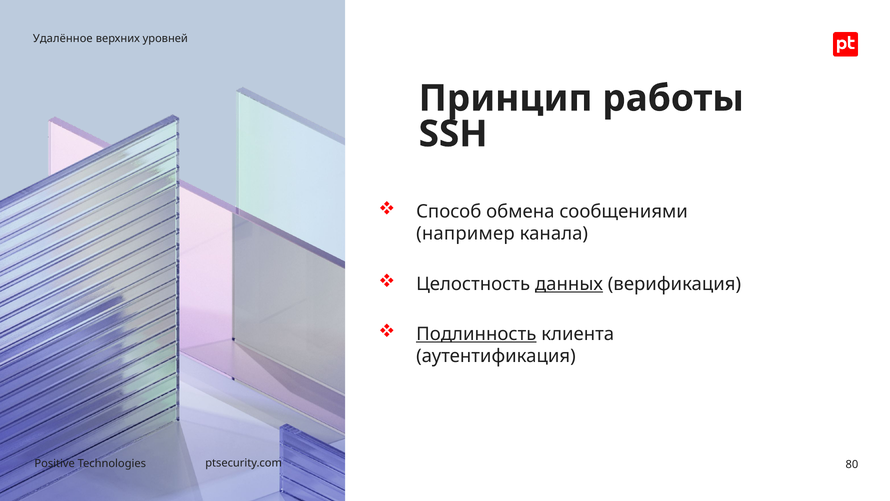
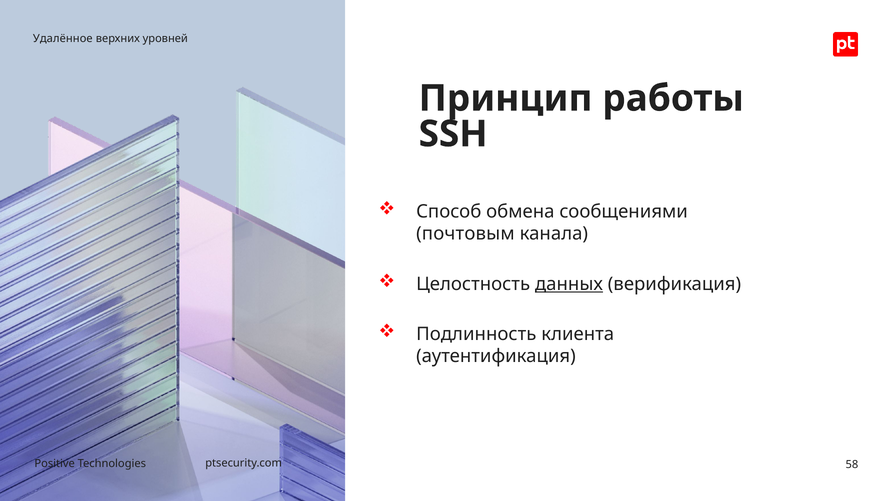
например: например -> почтовым
Подлинность underline: present -> none
80: 80 -> 58
